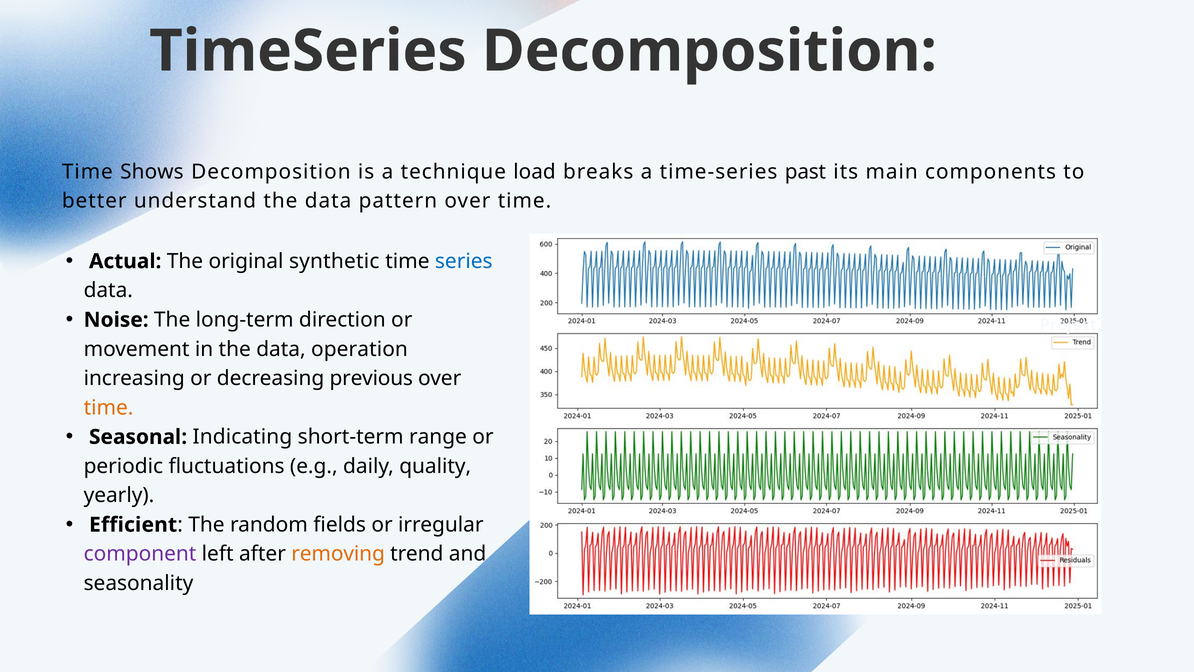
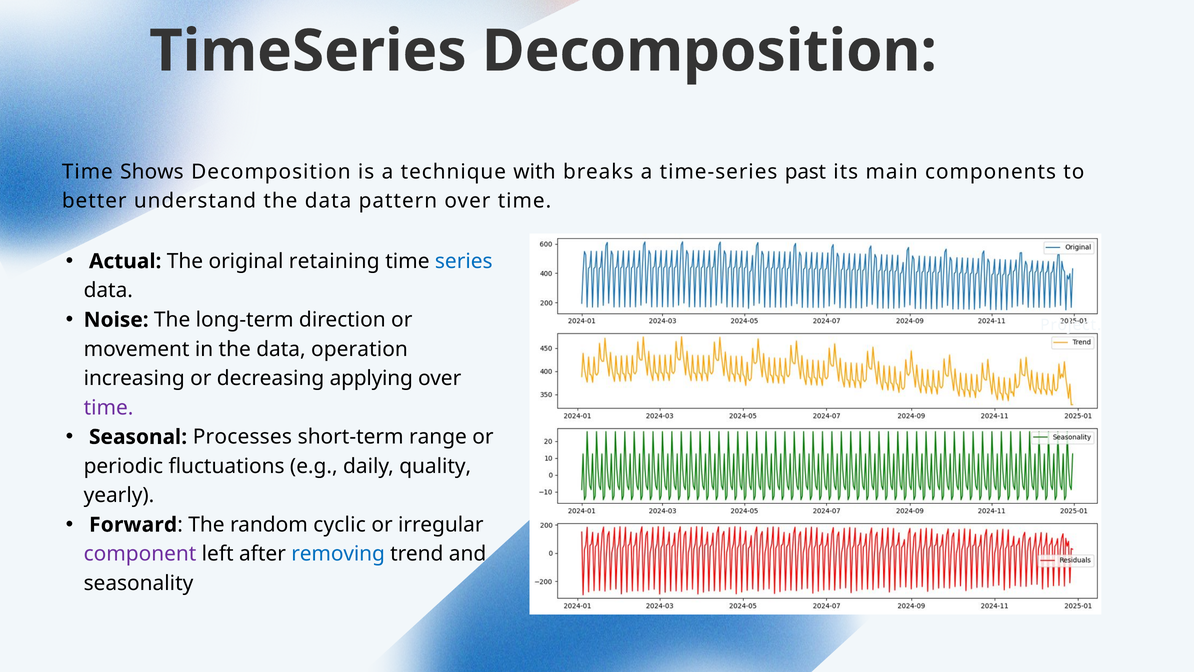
load: load -> with
synthetic: synthetic -> retaining
previous: previous -> applying
time at (109, 407) colour: orange -> purple
Indicating: Indicating -> Processes
Efficient: Efficient -> Forward
fields: fields -> cyclic
removing colour: orange -> blue
